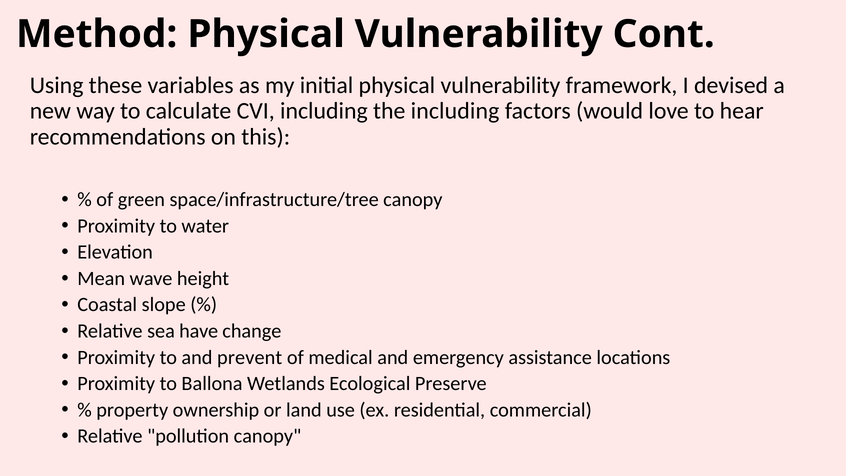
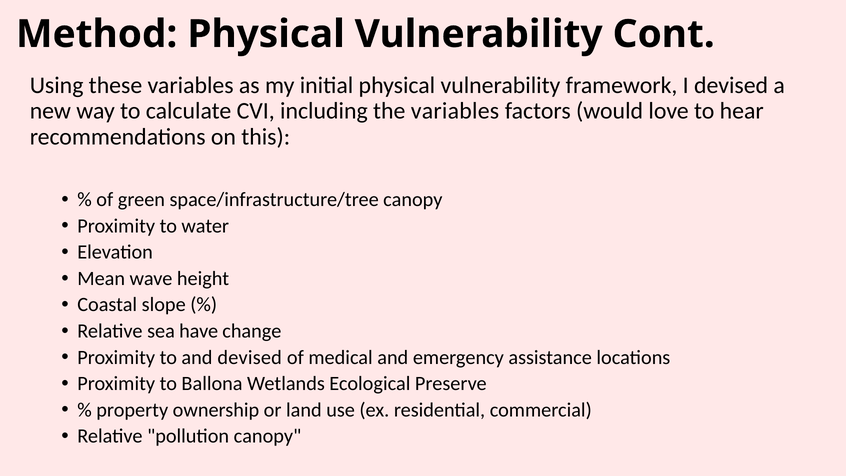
the including: including -> variables
and prevent: prevent -> devised
